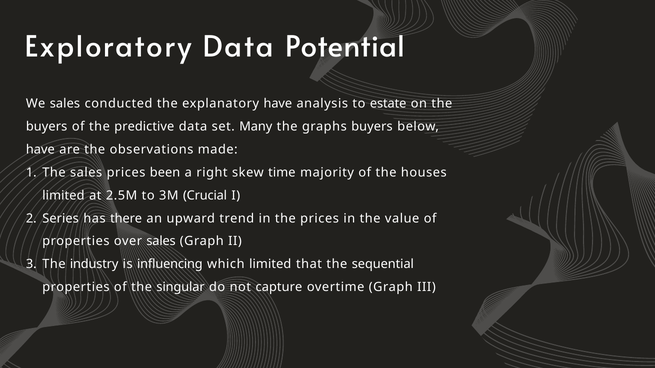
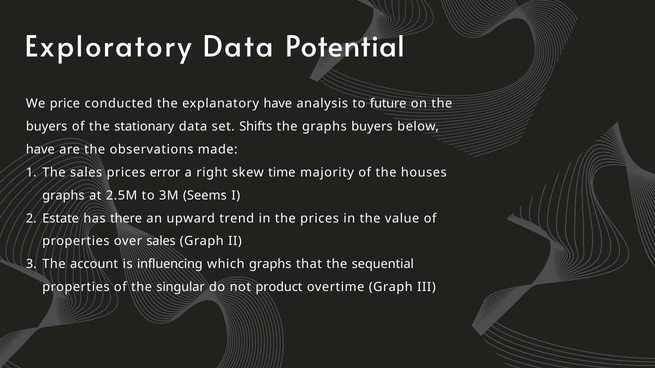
We sales: sales -> price
estate: estate -> future
predictive: predictive -> stationary
Many: Many -> Shifts
been: been -> error
limited at (63, 196): limited -> graphs
Crucial: Crucial -> Seems
Series: Series -> Estate
industry: industry -> account
which limited: limited -> graphs
capture: capture -> product
